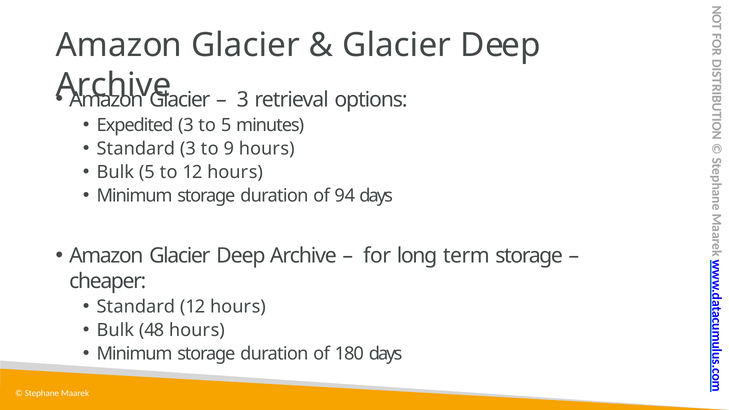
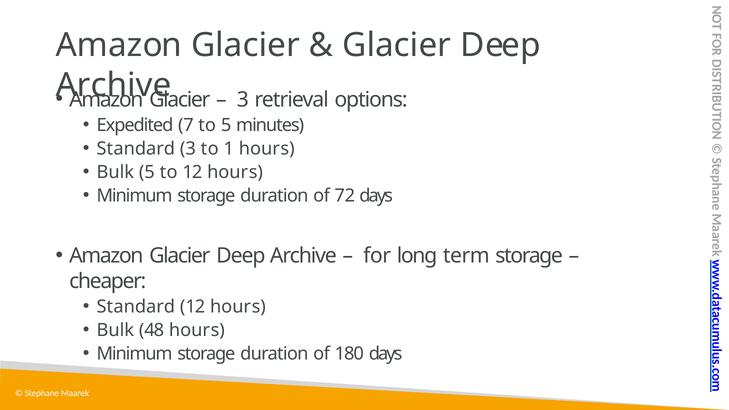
Expedited 3: 3 -> 7
9: 9 -> 1
94: 94 -> 72
